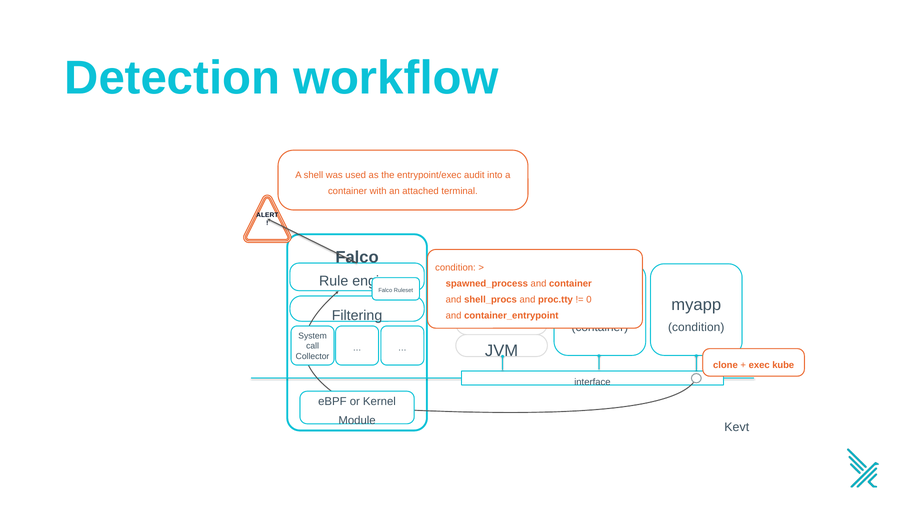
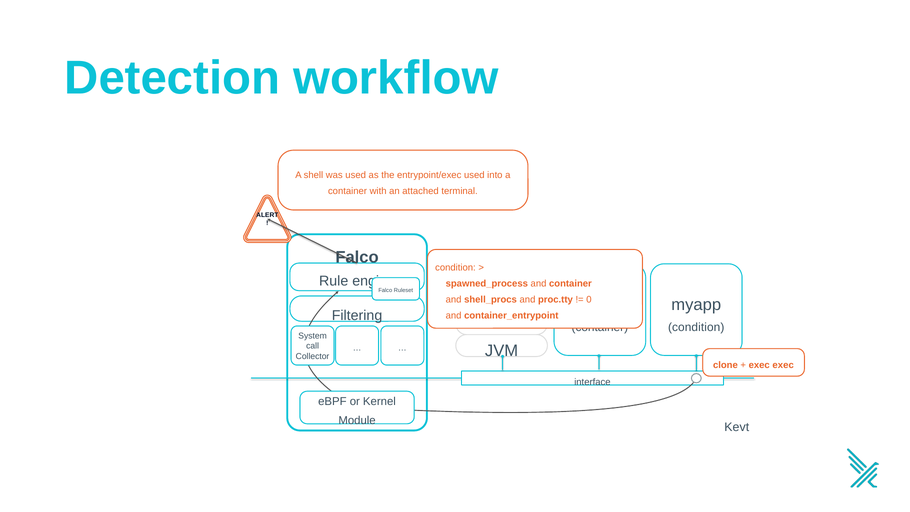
entrypoint/exec audit: audit -> used
exec kube: kube -> exec
